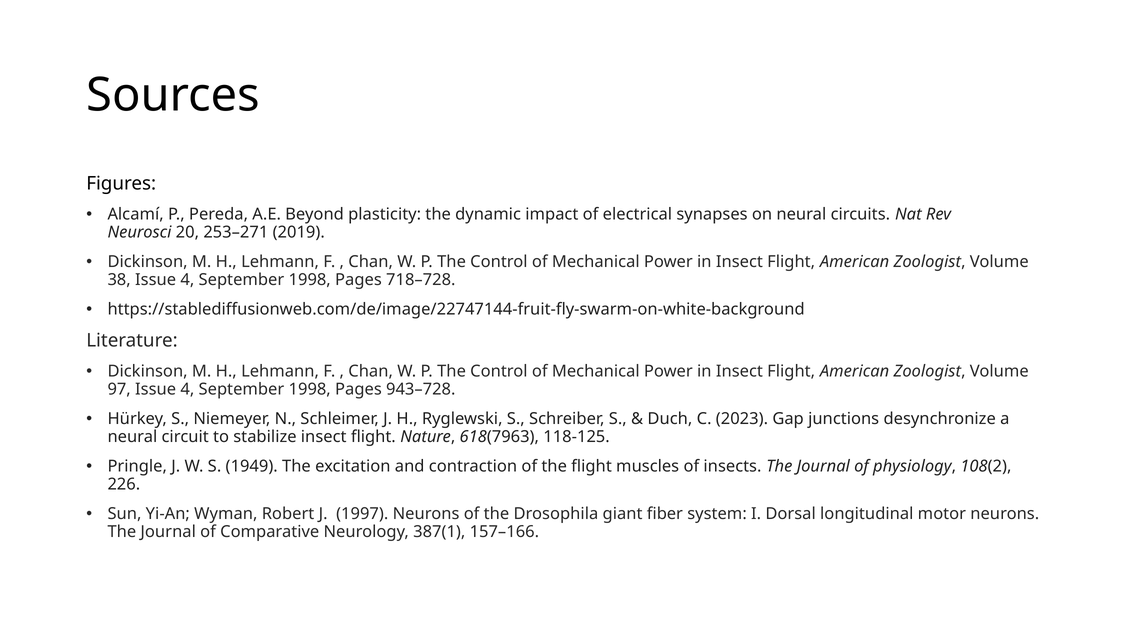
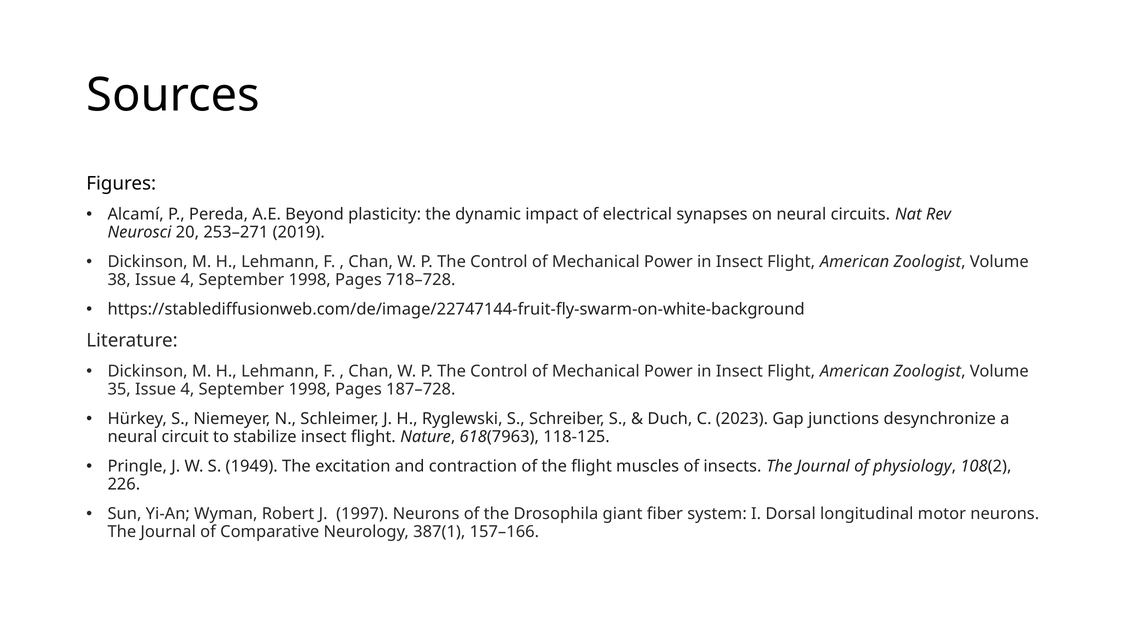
97: 97 -> 35
943–728: 943–728 -> 187–728
